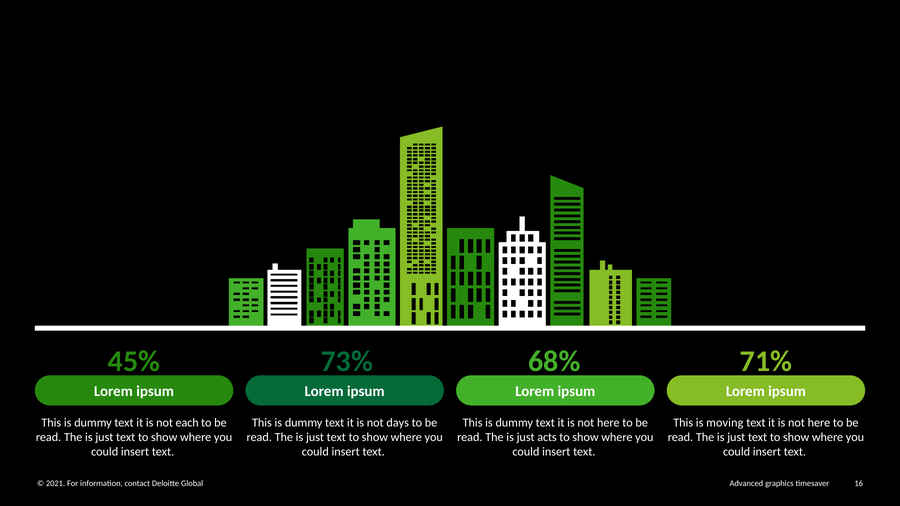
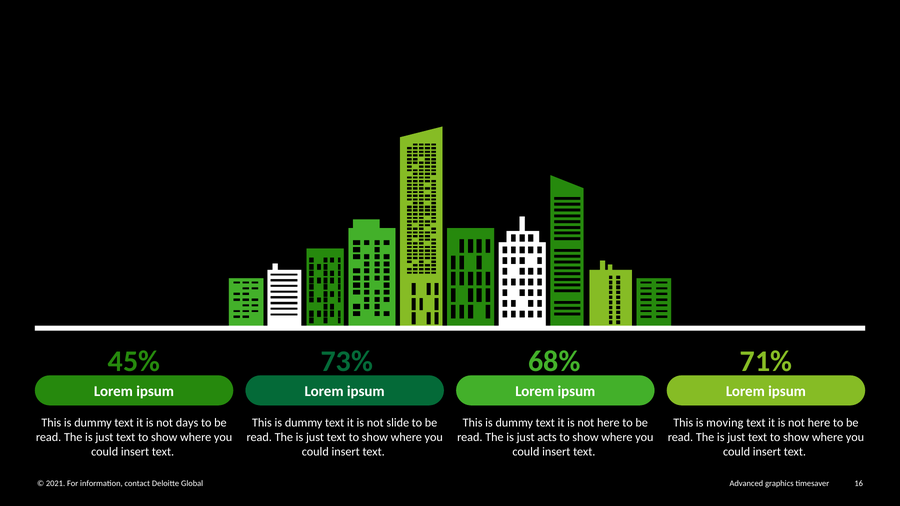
each: each -> days
days: days -> slide
